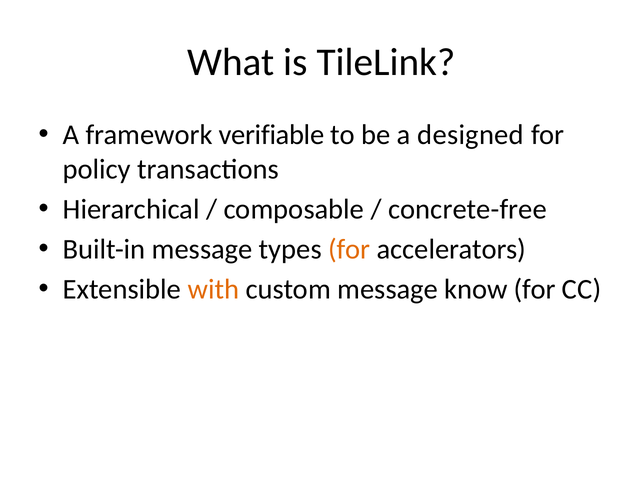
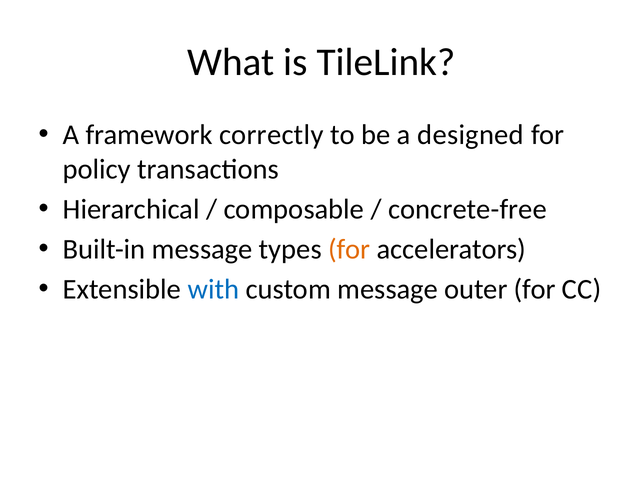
verifiable: verifiable -> correctly
with colour: orange -> blue
know: know -> outer
